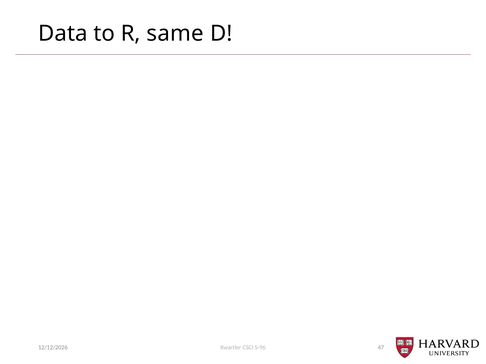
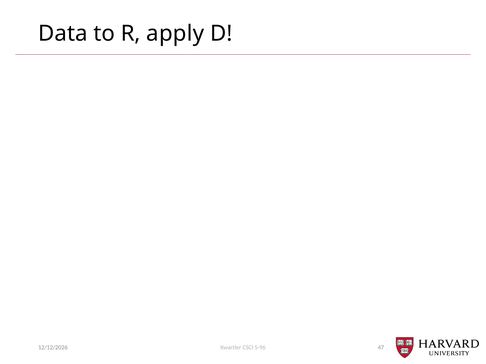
same: same -> apply
